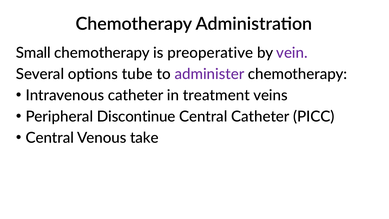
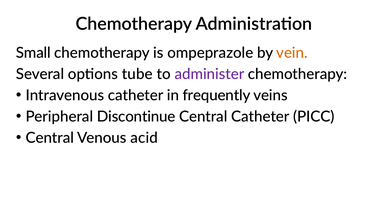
preoperative: preoperative -> ompeprazole
vein colour: purple -> orange
treatment: treatment -> frequently
take: take -> acid
